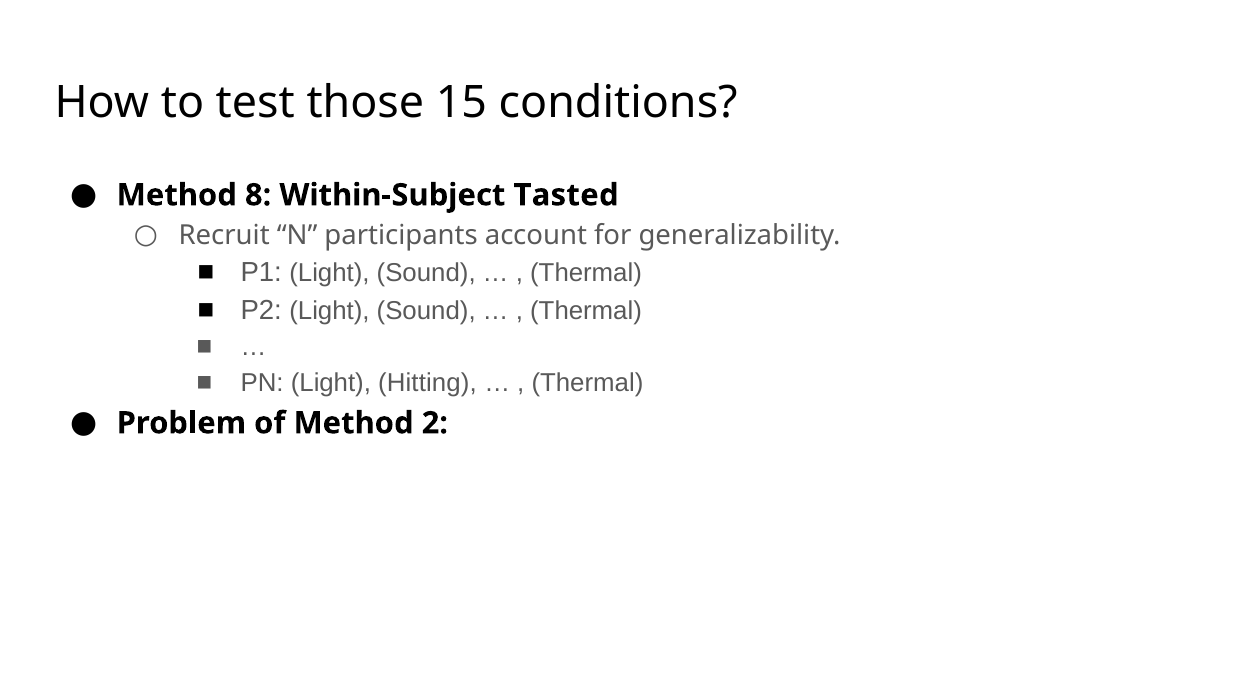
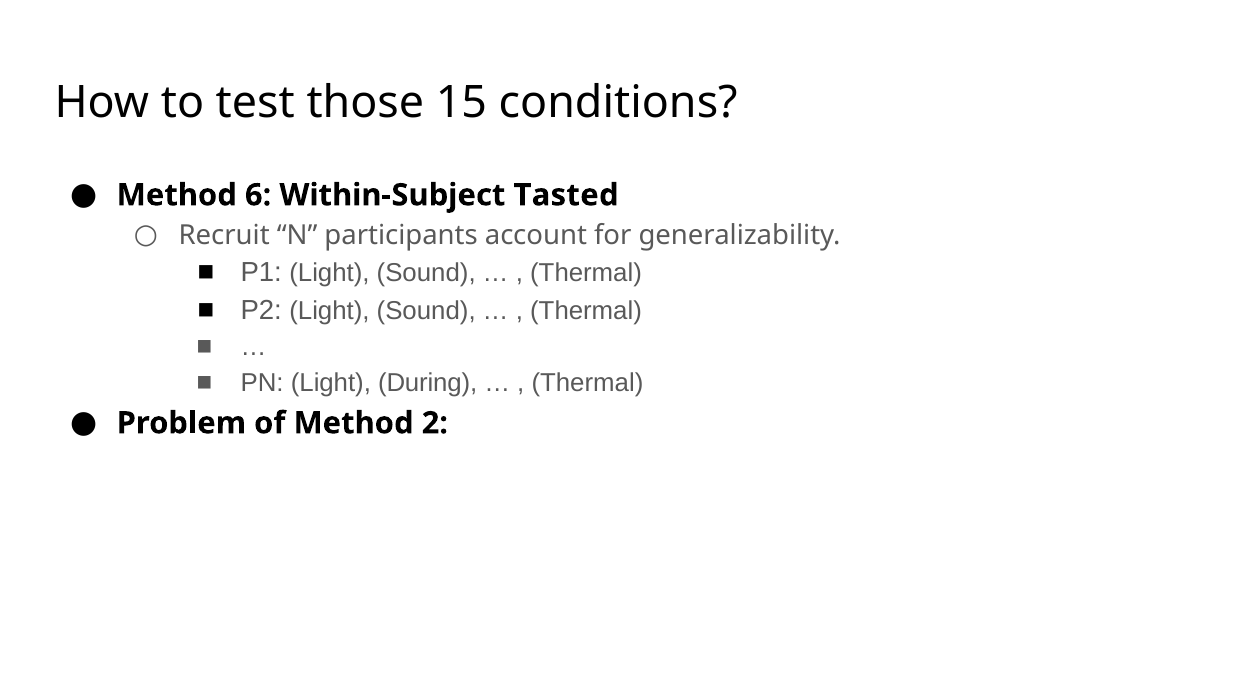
8: 8 -> 6
Hitting: Hitting -> During
